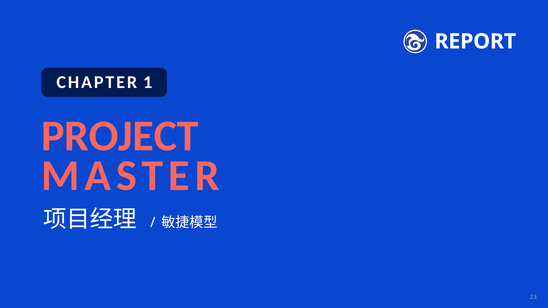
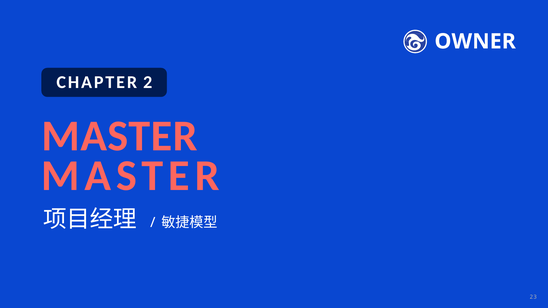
REPORT: REPORT -> OWNER
1: 1 -> 2
PROJECT at (120, 136): PROJECT -> MASTER
